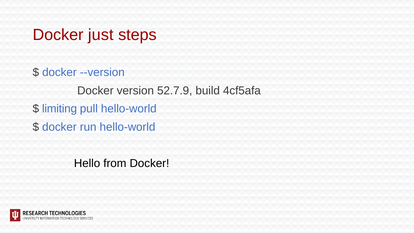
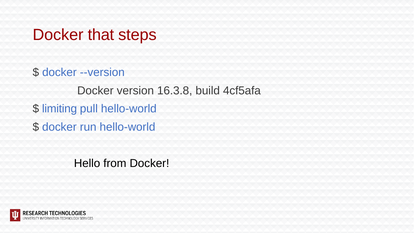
just: just -> that
52.7.9: 52.7.9 -> 16.3.8
